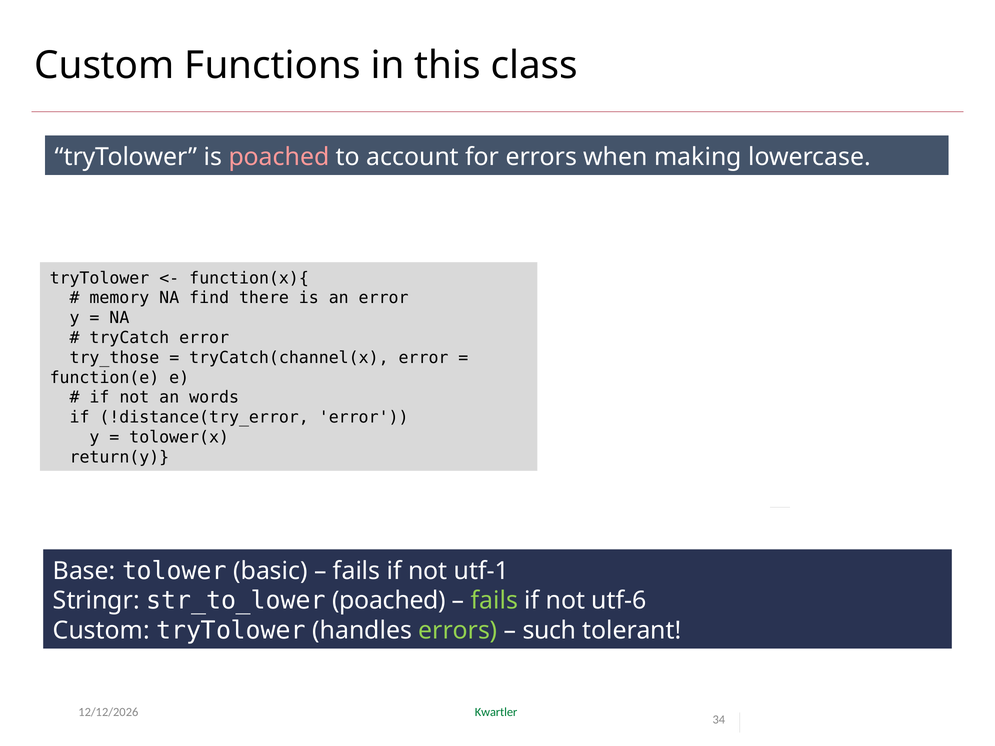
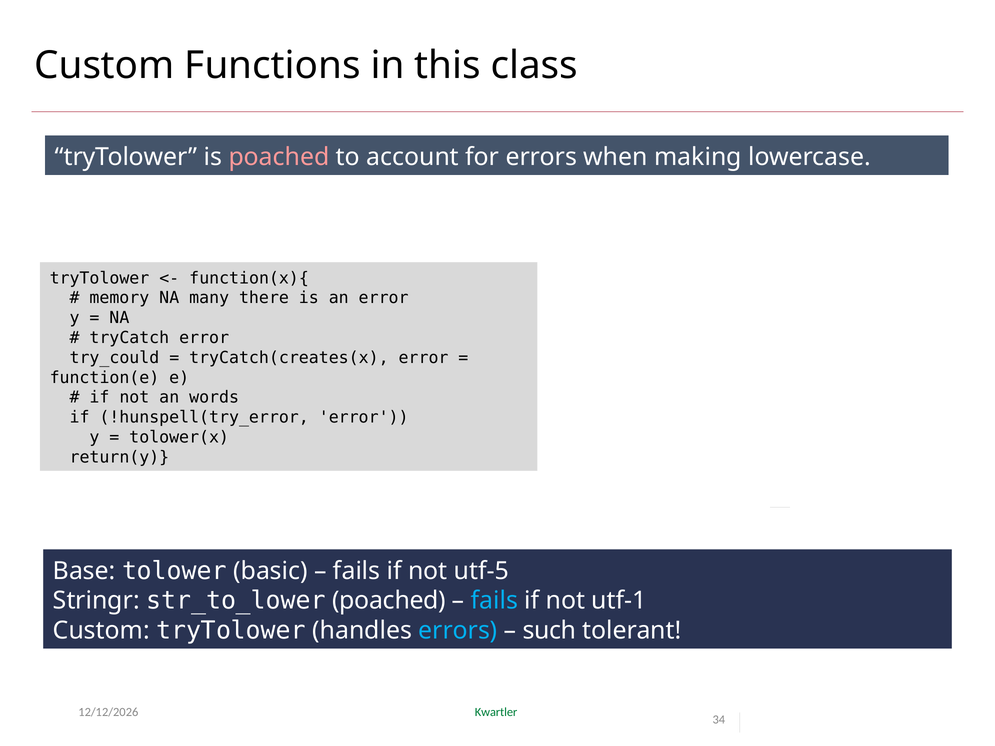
find: find -> many
try_those: try_those -> try_could
tryCatch(channel(x: tryCatch(channel(x -> tryCatch(creates(x
!distance(try_error: !distance(try_error -> !hunspell(try_error
utf-1: utf-1 -> utf-5
fails at (494, 601) colour: light green -> light blue
utf-6: utf-6 -> utf-1
errors at (458, 631) colour: light green -> light blue
